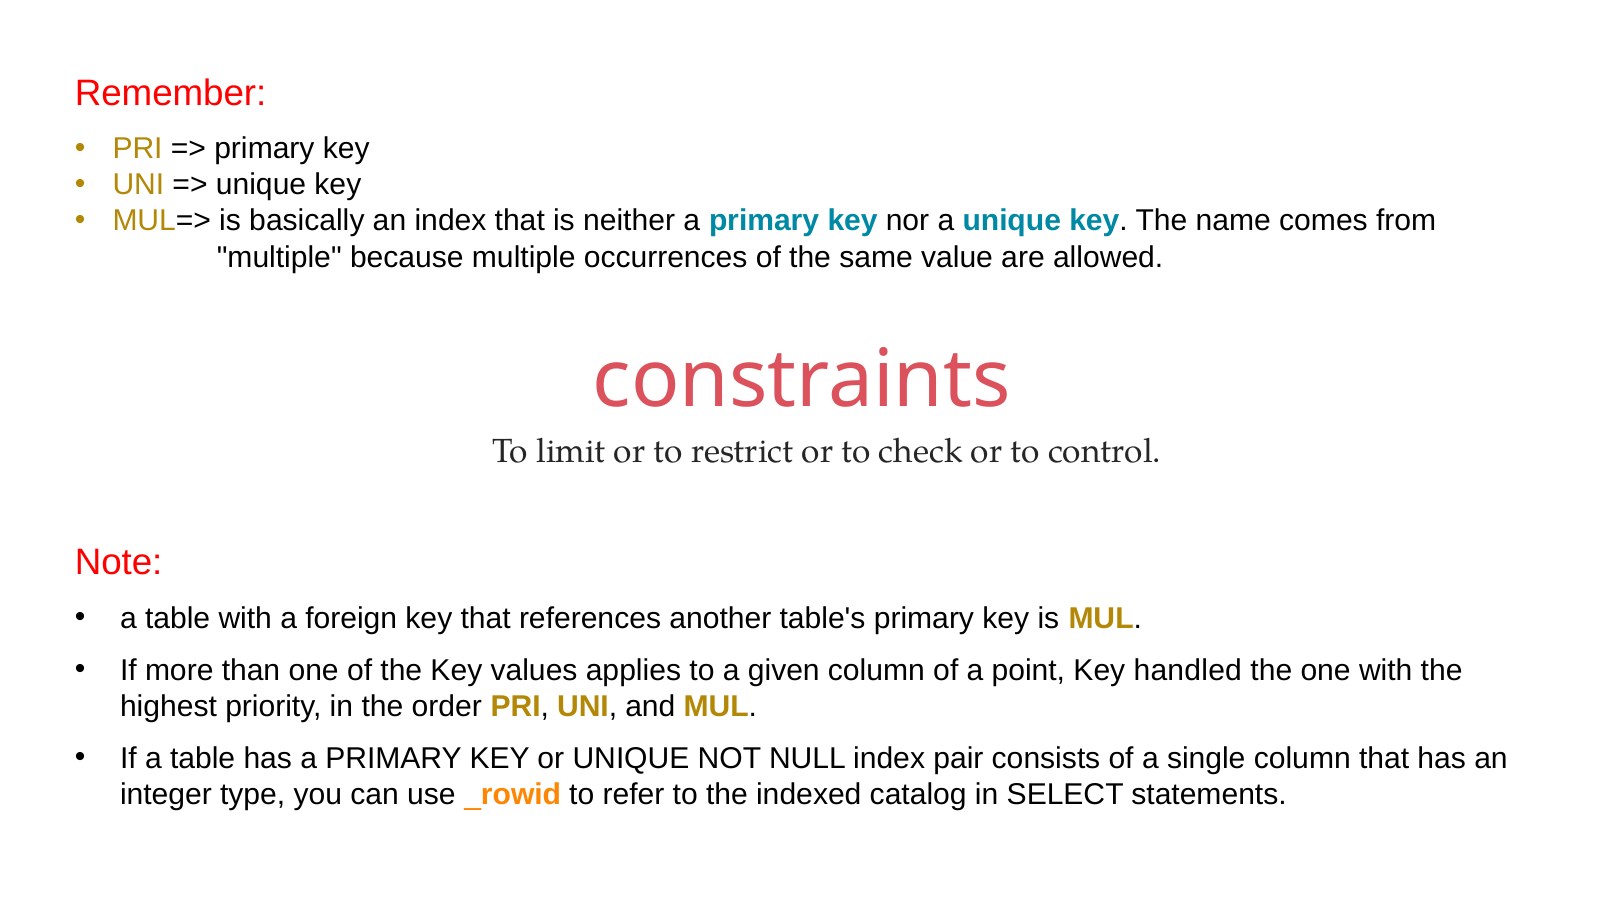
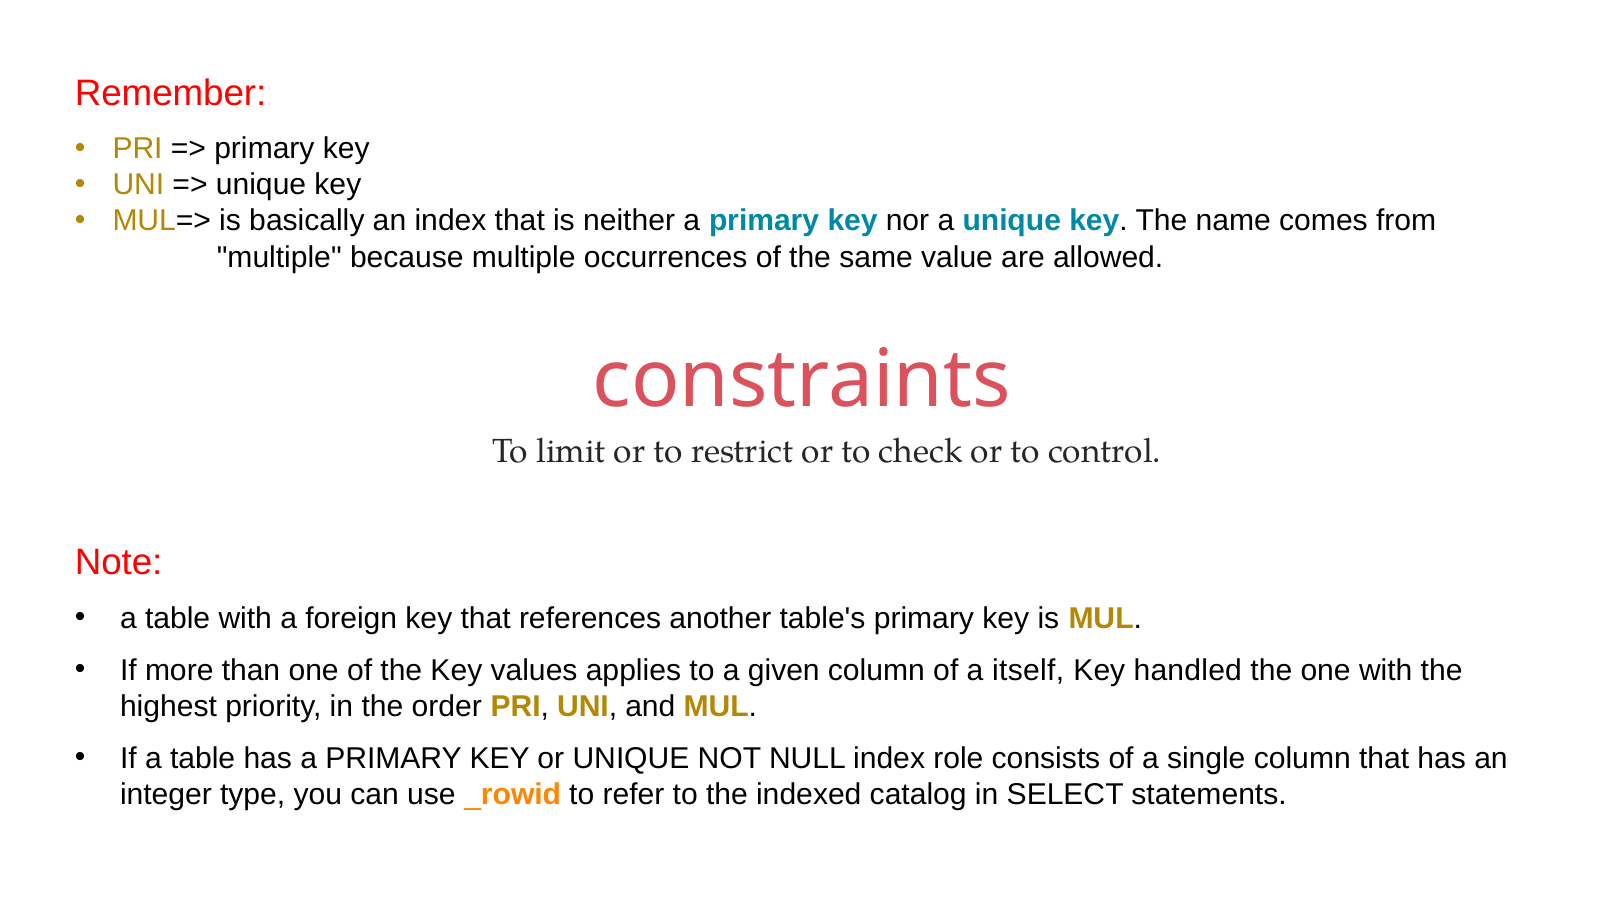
point: point -> itself
pair: pair -> role
